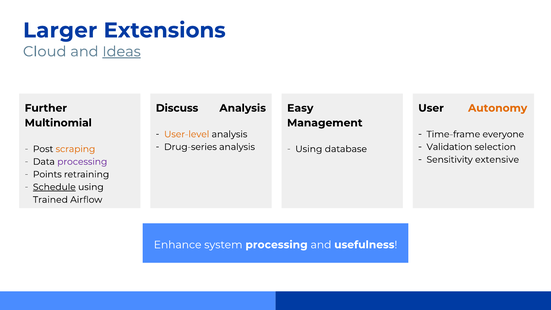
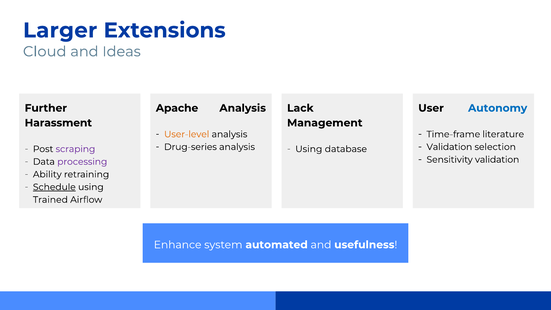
Ideas underline: present -> none
Discuss: Discuss -> Apache
Easy: Easy -> Lack
Autonomy colour: orange -> blue
Multinomial: Multinomial -> Harassment
everyone: everyone -> literature
scraping colour: orange -> purple
Sensitivity extensive: extensive -> validation
Points: Points -> Ability
system processing: processing -> automated
